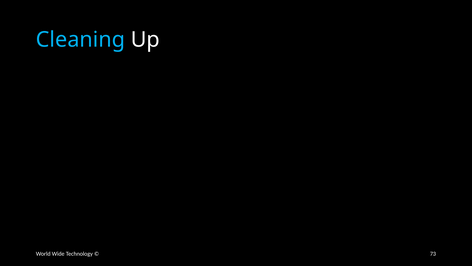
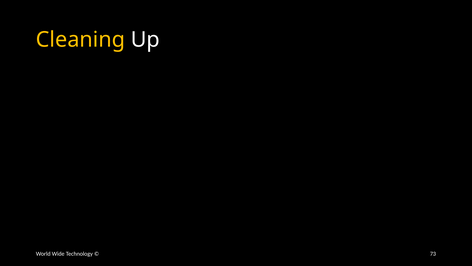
Cleaning colour: light blue -> yellow
